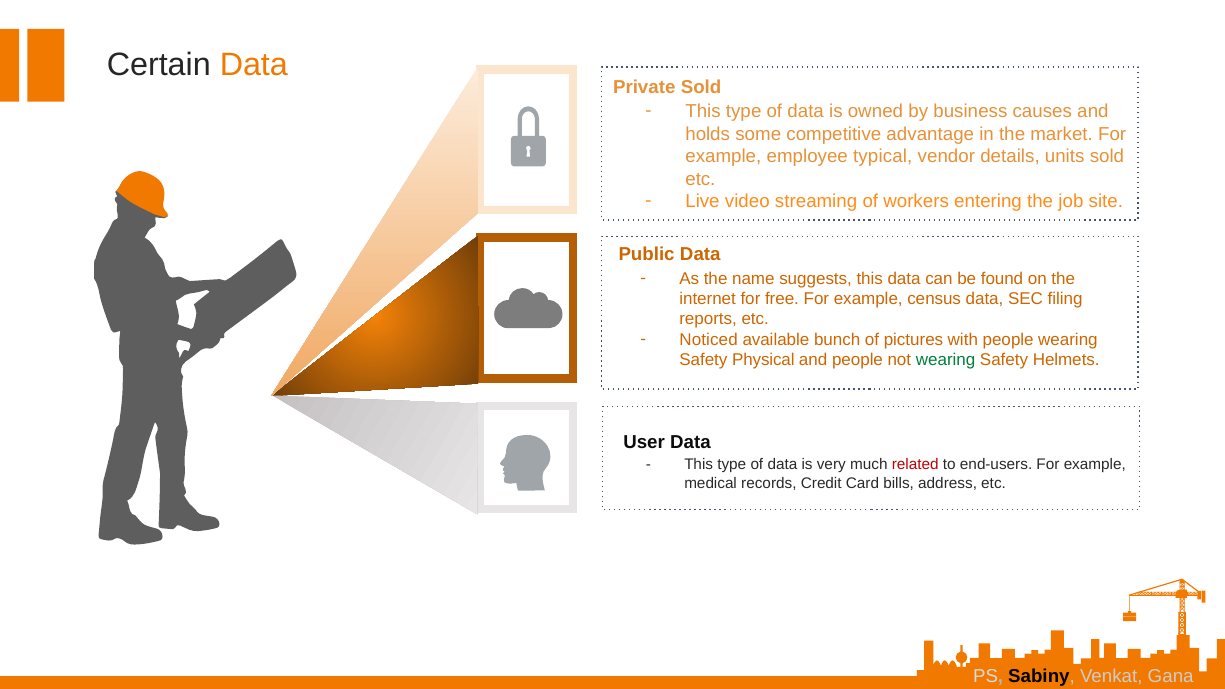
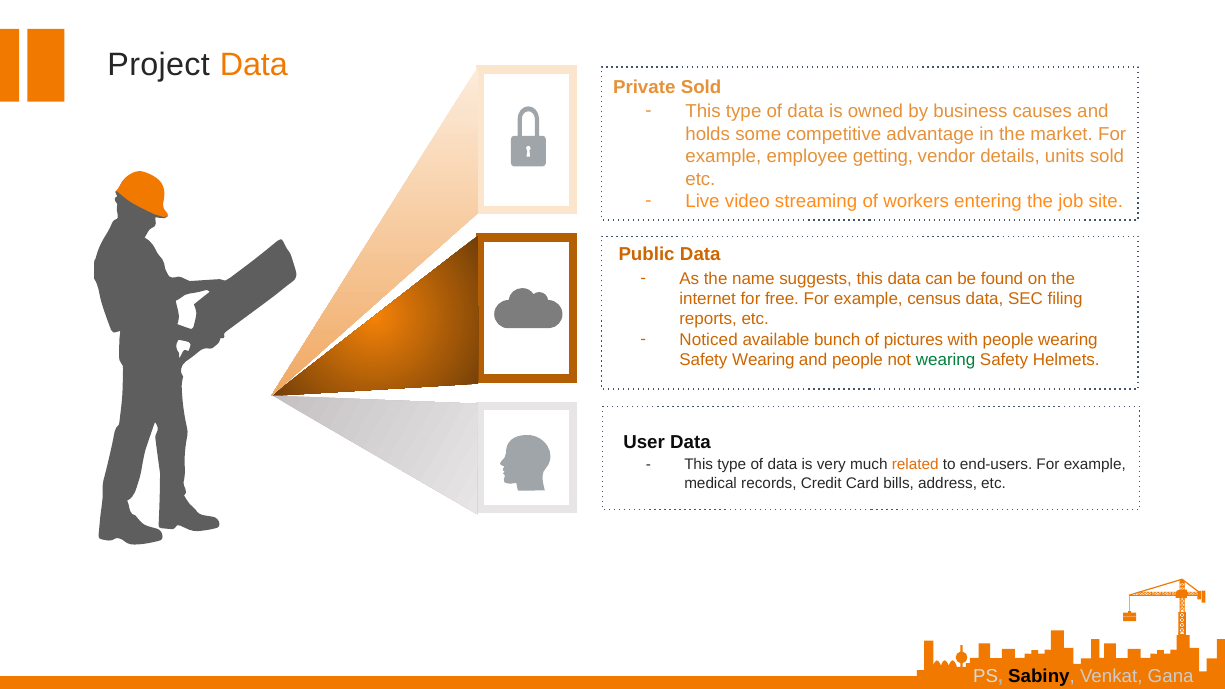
Certain: Certain -> Project
typical: typical -> getting
Safety Physical: Physical -> Wearing
related colour: red -> orange
